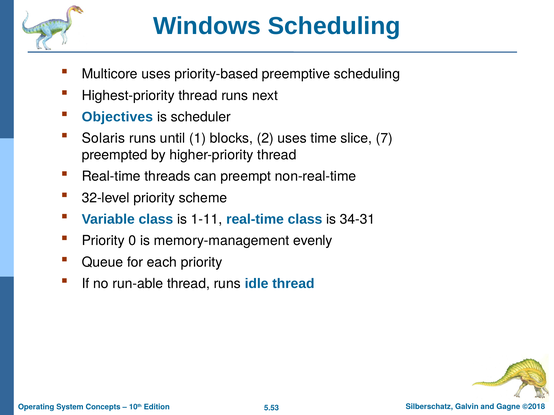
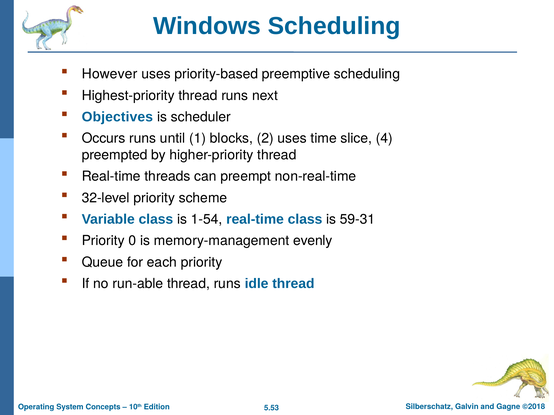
Multicore: Multicore -> However
Solaris: Solaris -> Occurs
7: 7 -> 4
1-11: 1-11 -> 1-54
34-31: 34-31 -> 59-31
